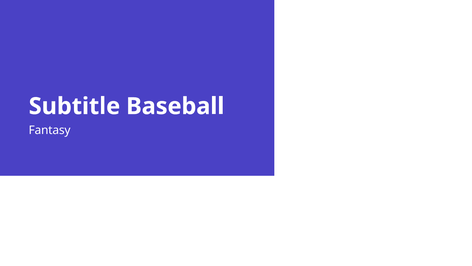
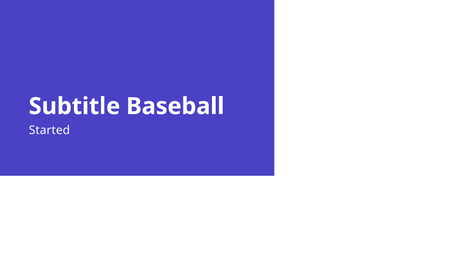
Fantasy: Fantasy -> Started
